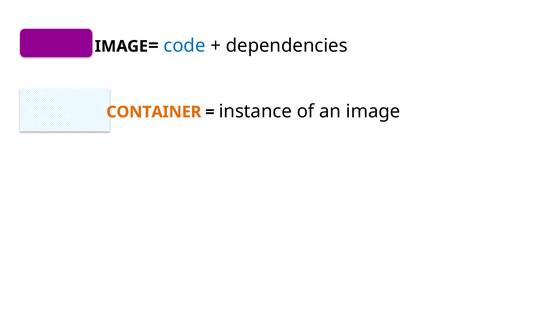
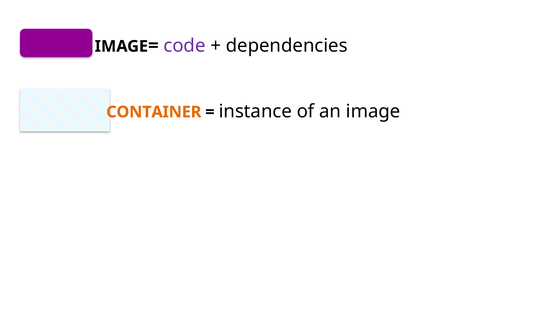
code colour: blue -> purple
